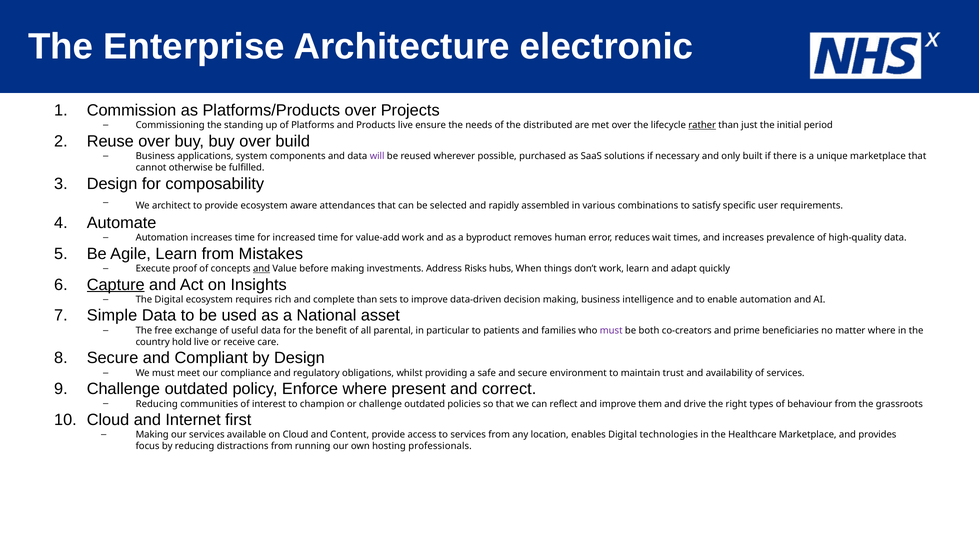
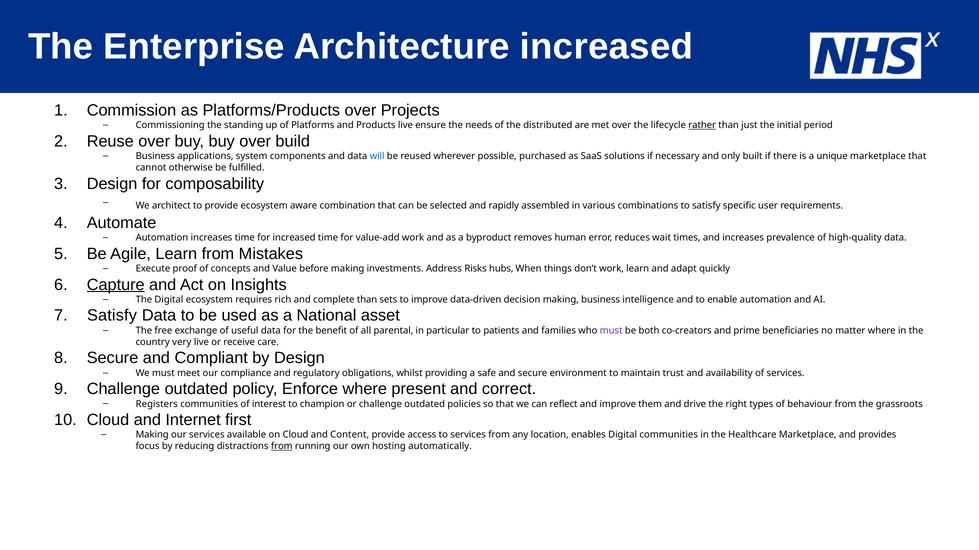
Architecture electronic: electronic -> increased
will colour: purple -> blue
attendances: attendances -> combination
and at (262, 269) underline: present -> none
Simple at (112, 316): Simple -> Satisfy
hold: hold -> very
Reducing at (157, 404): Reducing -> Registers
Digital technologies: technologies -> communities
from at (282, 447) underline: none -> present
professionals: professionals -> automatically
